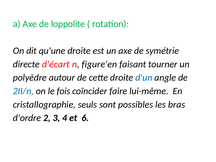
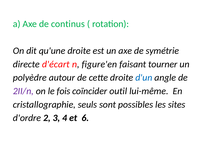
loppolite: loppolite -> continus
2II/n colour: blue -> purple
faire: faire -> outil
bras: bras -> sites
